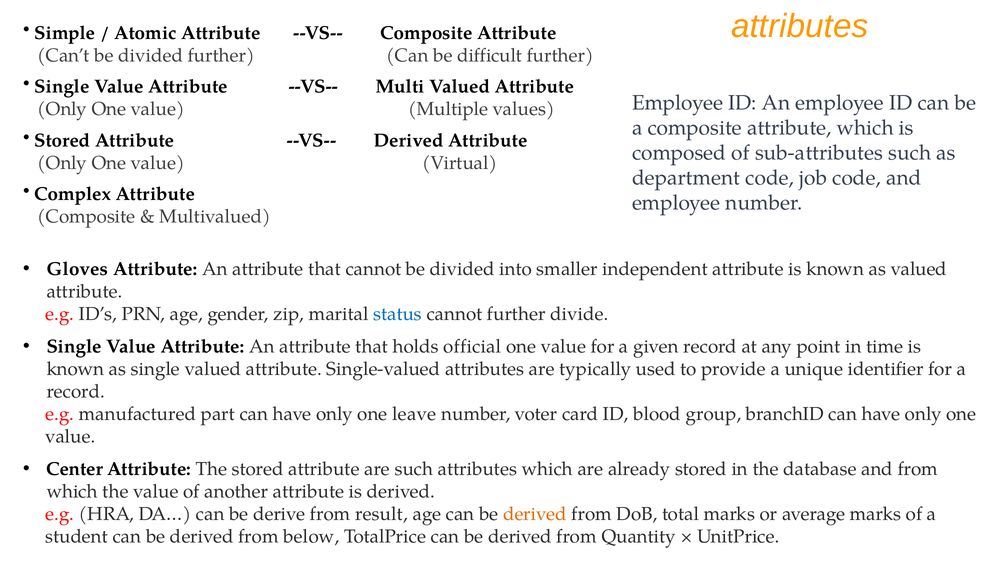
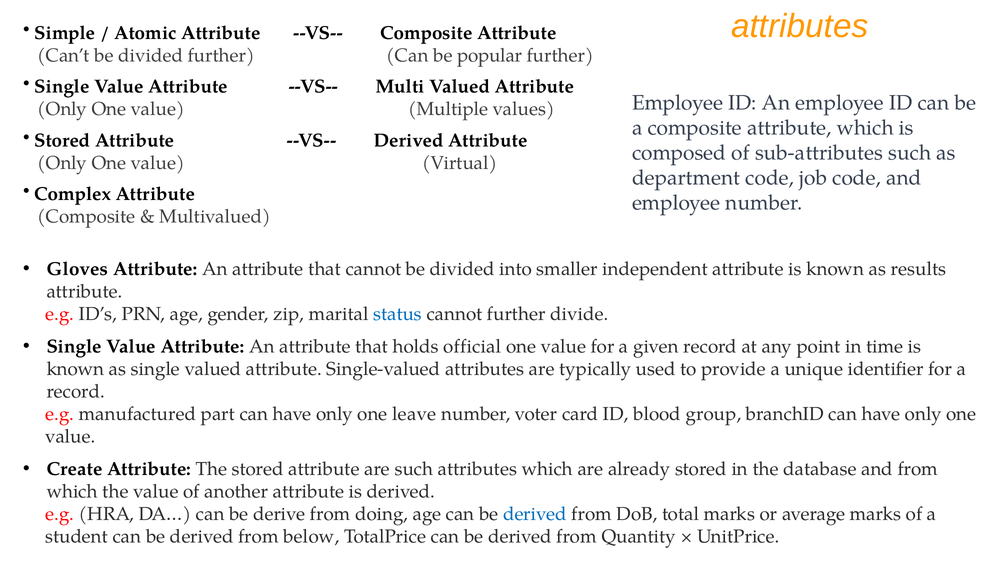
difficult: difficult -> popular
as valued: valued -> results
Center: Center -> Create
result: result -> doing
derived at (535, 514) colour: orange -> blue
